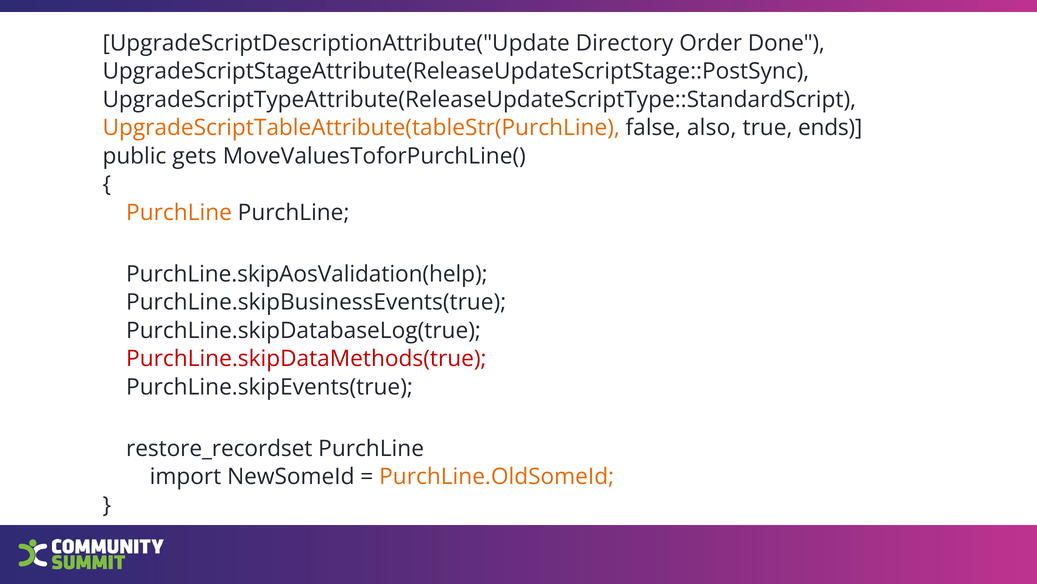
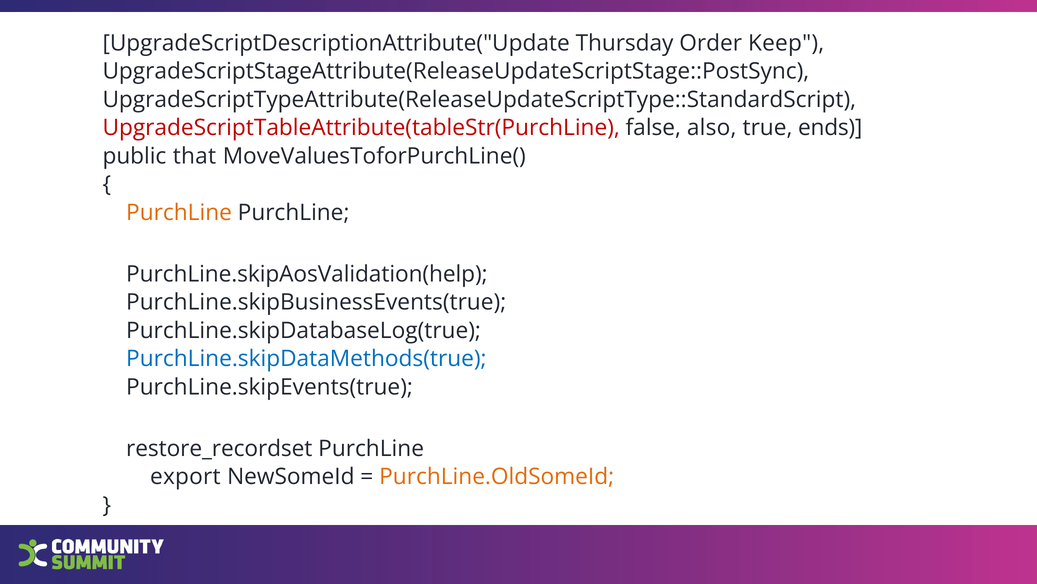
Directory: Directory -> Thursday
Done: Done -> Keep
UpgradeScriptTableAttribute(tableStr(PurchLine colour: orange -> red
gets: gets -> that
PurchLine.skipDataMethods(true colour: red -> blue
import: import -> export
